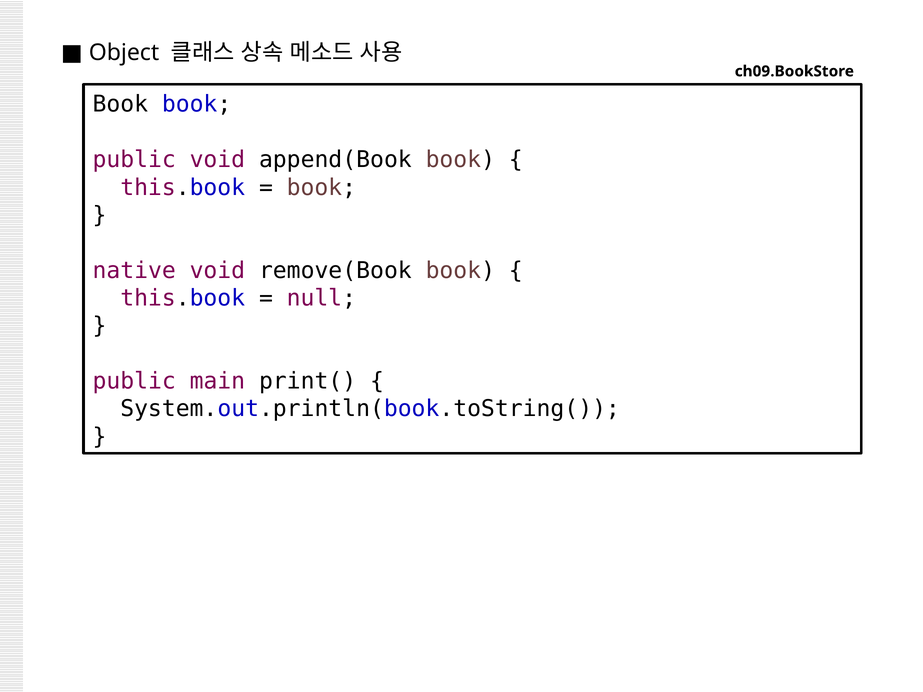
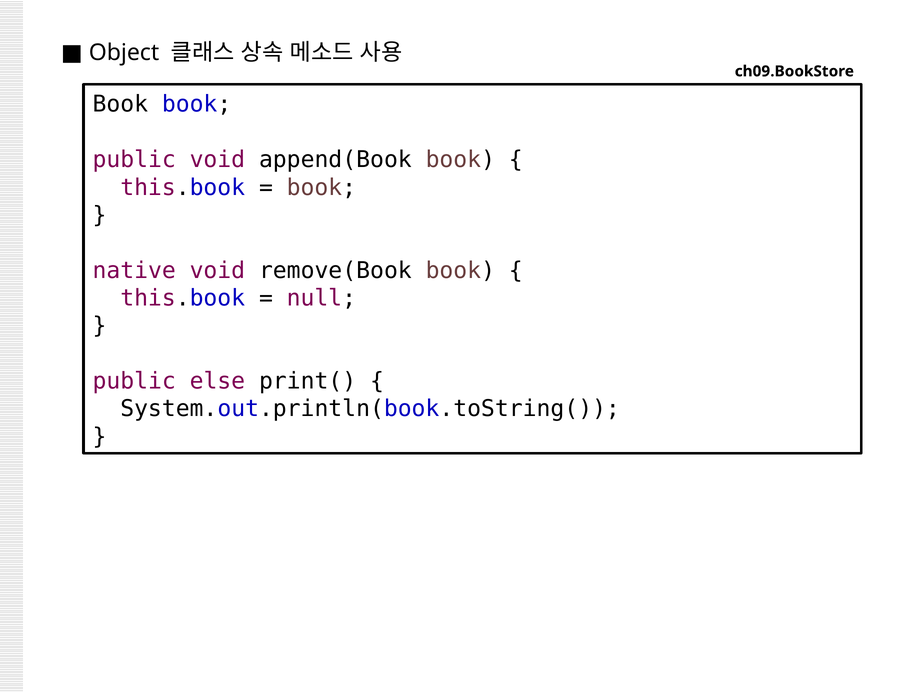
main: main -> else
